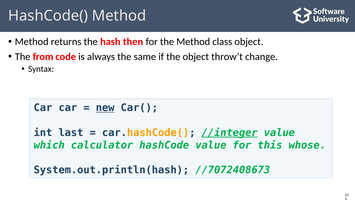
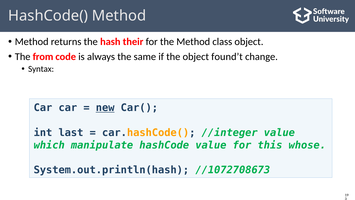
then: then -> their
throw’t: throw’t -> found’t
//integer underline: present -> none
calculator: calculator -> manipulate
//7072408673: //7072408673 -> //1072708673
